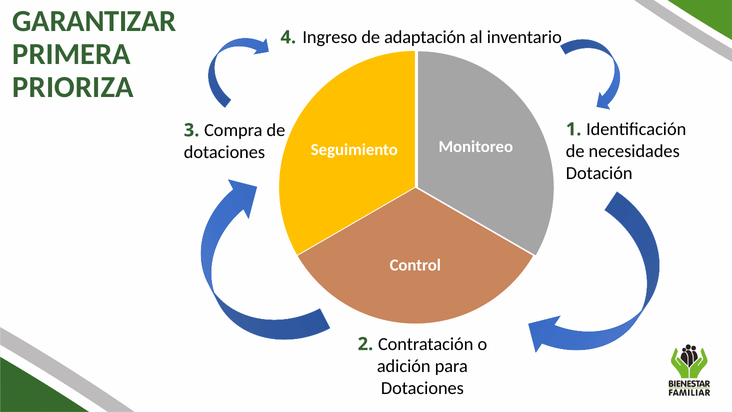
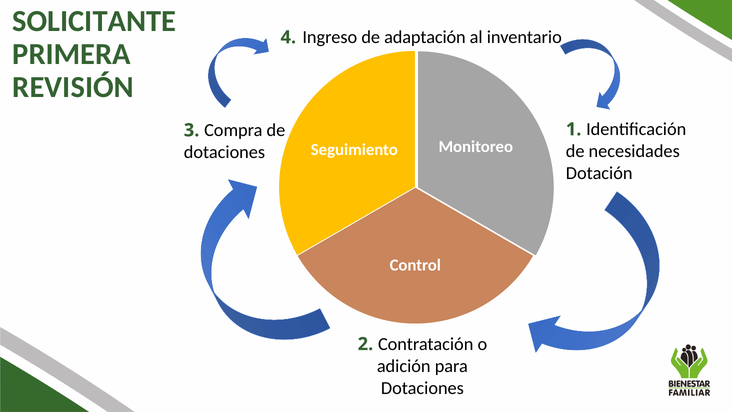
GARANTIZAR: GARANTIZAR -> SOLICITANTE
PRIORIZA: PRIORIZA -> REVISIÓN
